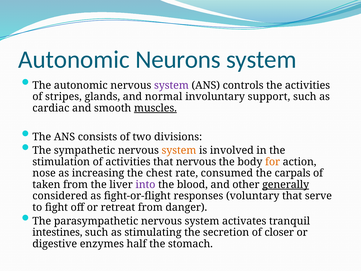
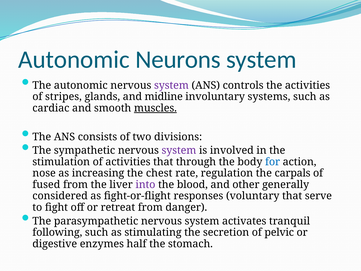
normal: normal -> midline
support: support -> systems
system at (179, 150) colour: orange -> purple
that nervous: nervous -> through
for colour: orange -> blue
consumed: consumed -> regulation
taken: taken -> fused
generally underline: present -> none
intestines: intestines -> following
closer: closer -> pelvic
